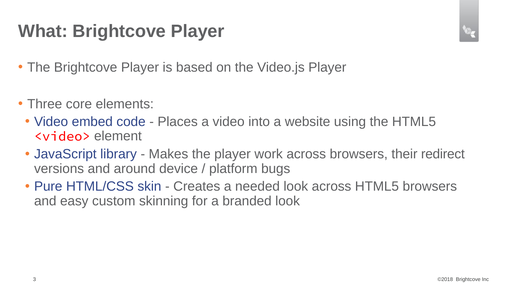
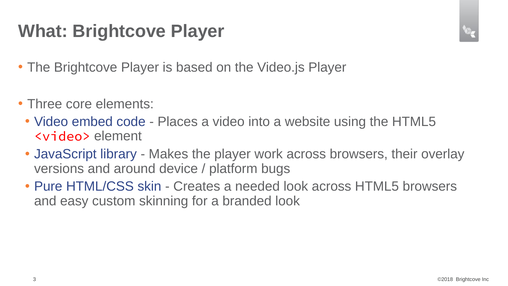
redirect: redirect -> overlay
